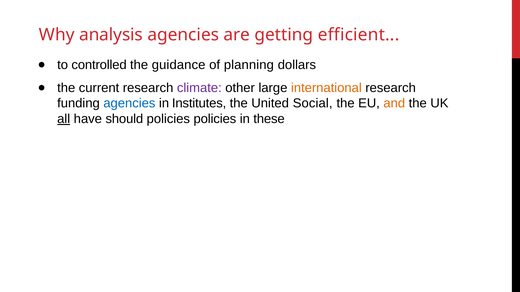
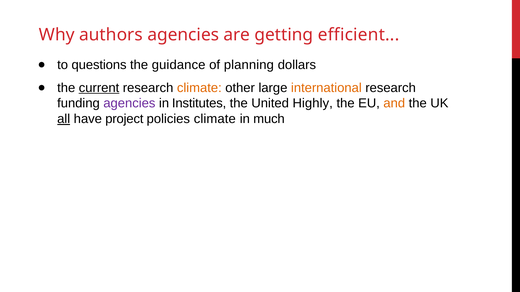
analysis: analysis -> authors
controlled: controlled -> questions
current underline: none -> present
climate at (199, 88) colour: purple -> orange
agencies at (129, 104) colour: blue -> purple
Social: Social -> Highly
should: should -> project
policies policies: policies -> climate
these: these -> much
